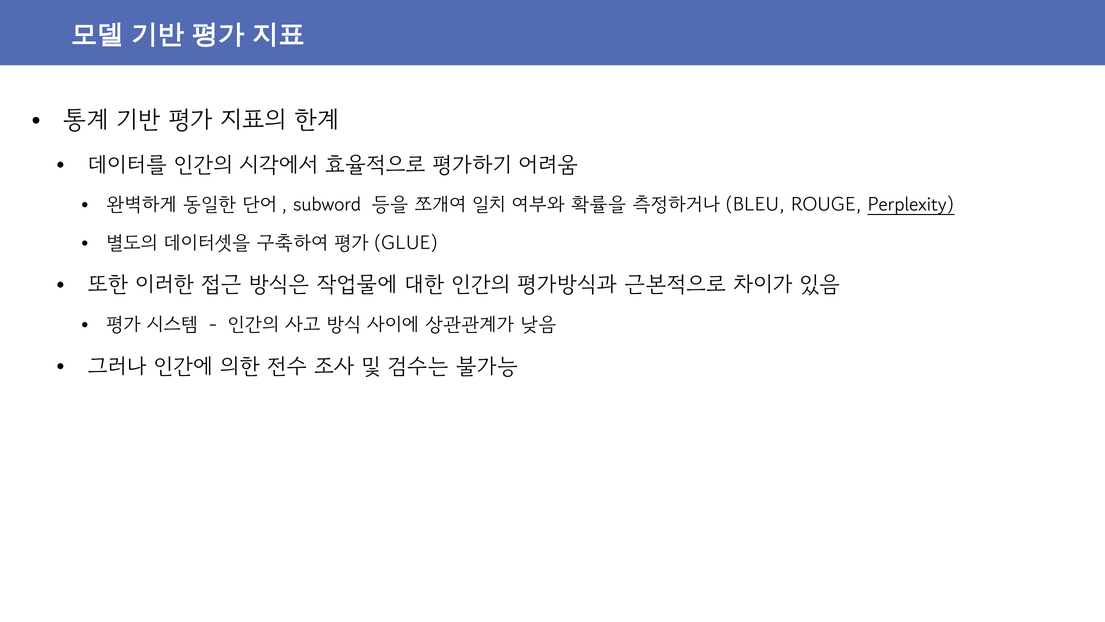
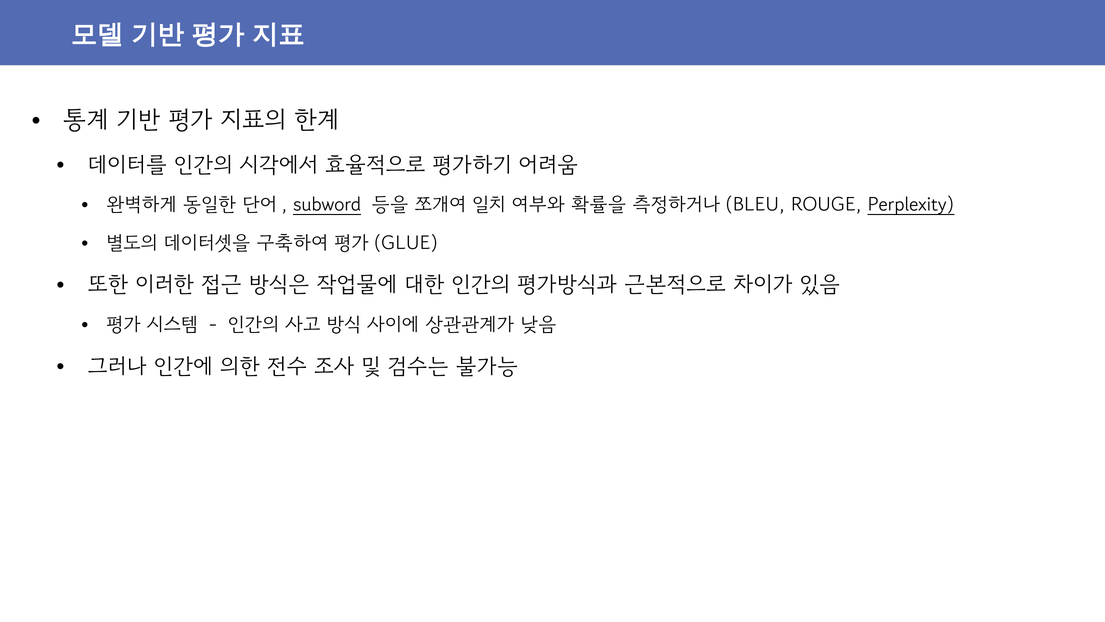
subword underline: none -> present
